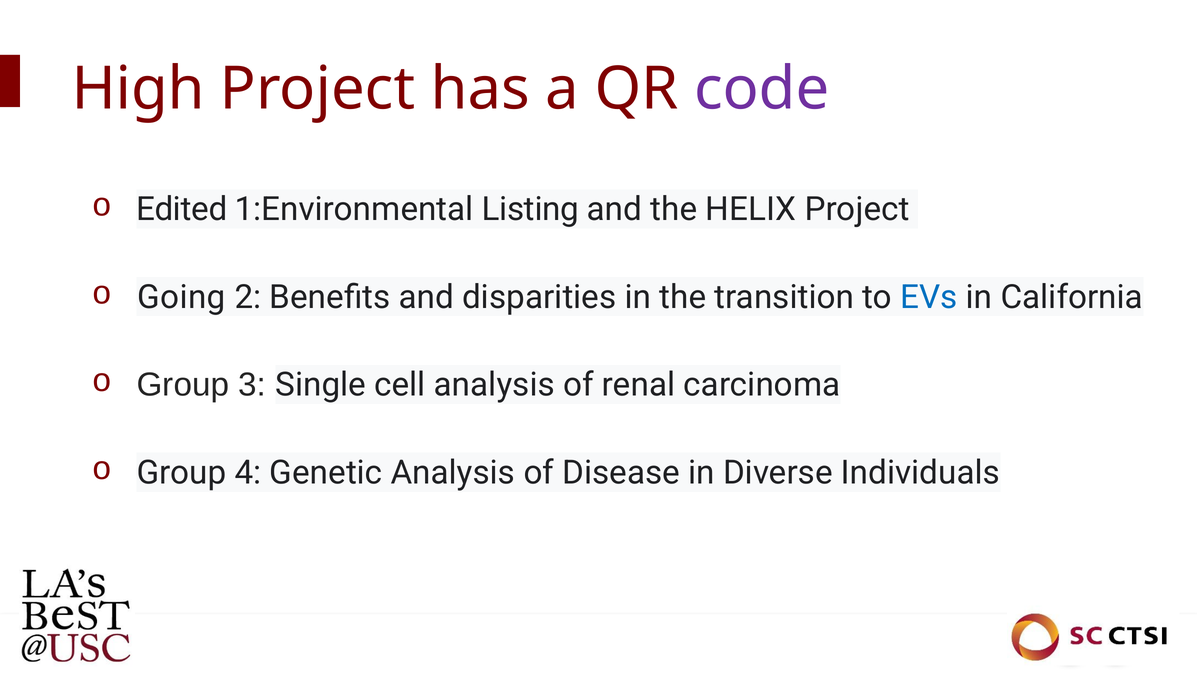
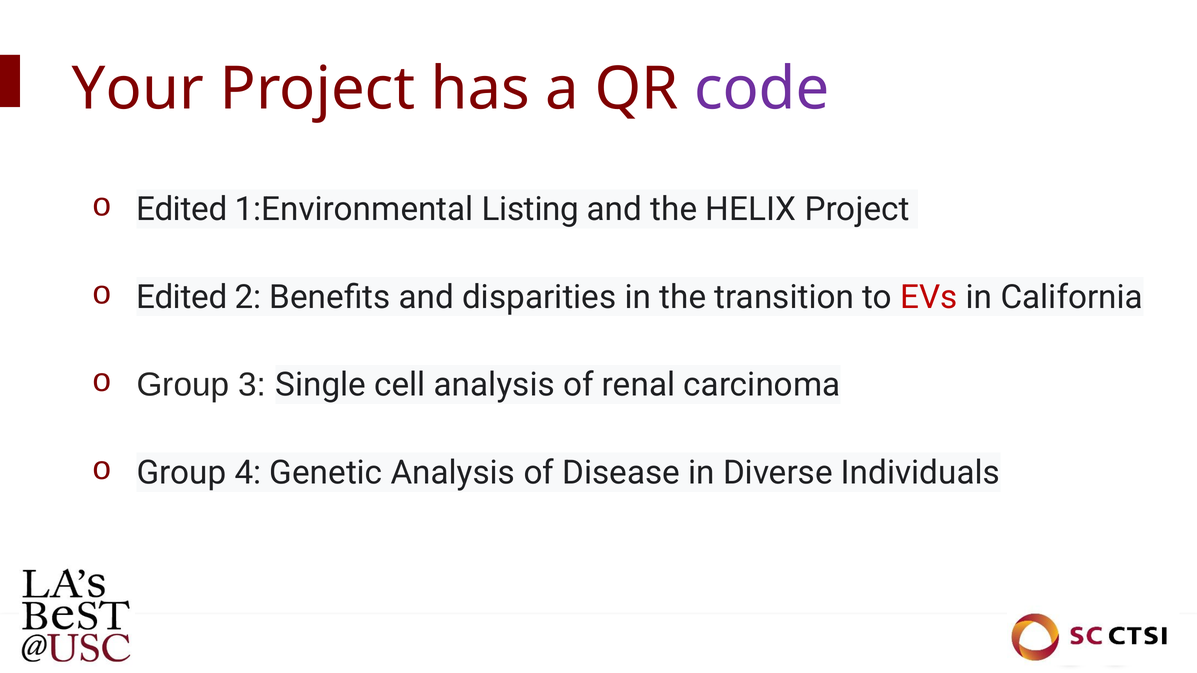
High: High -> Your
Going at (181, 297): Going -> Edited
EVs colour: blue -> red
